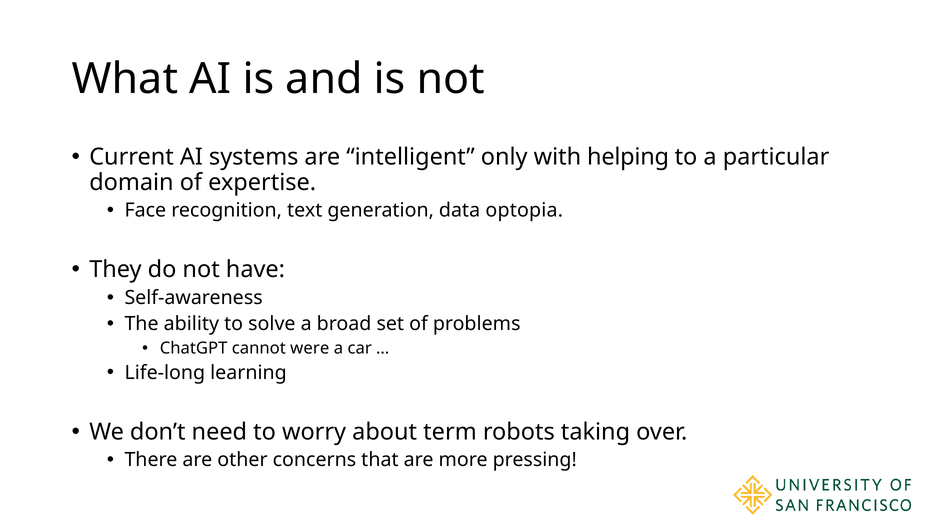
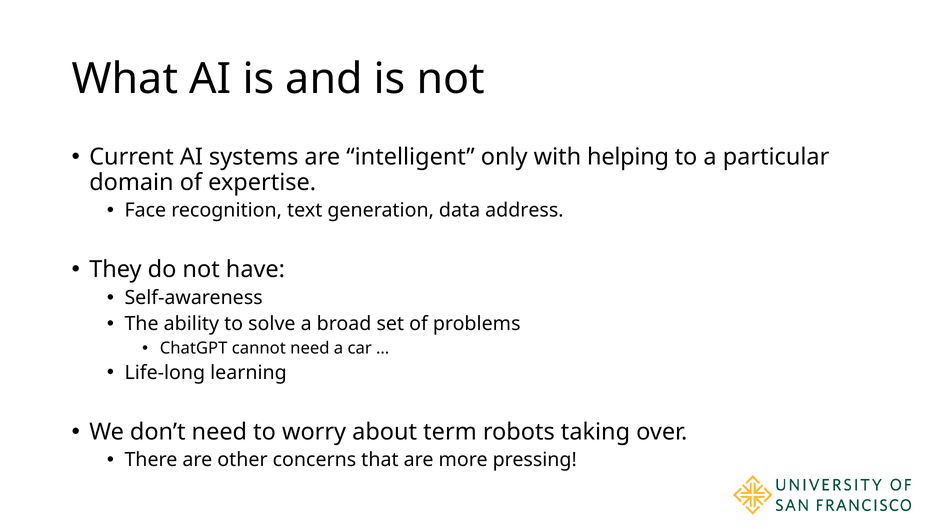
optopia: optopia -> address
cannot were: were -> need
